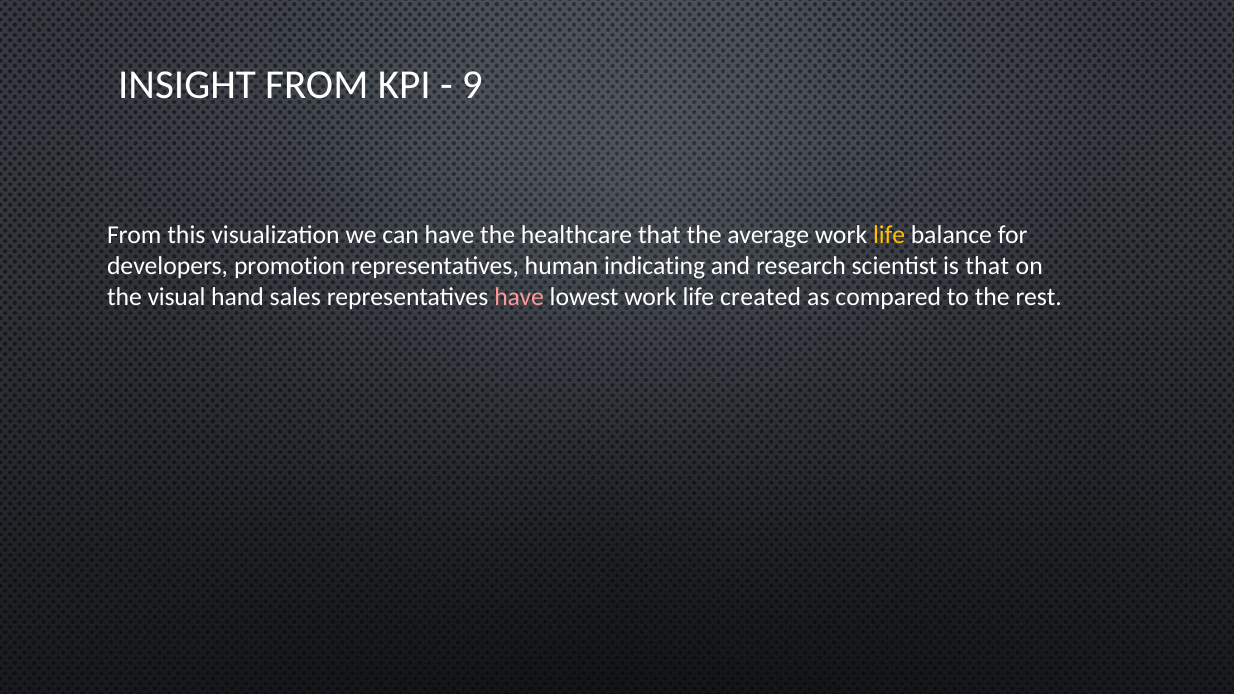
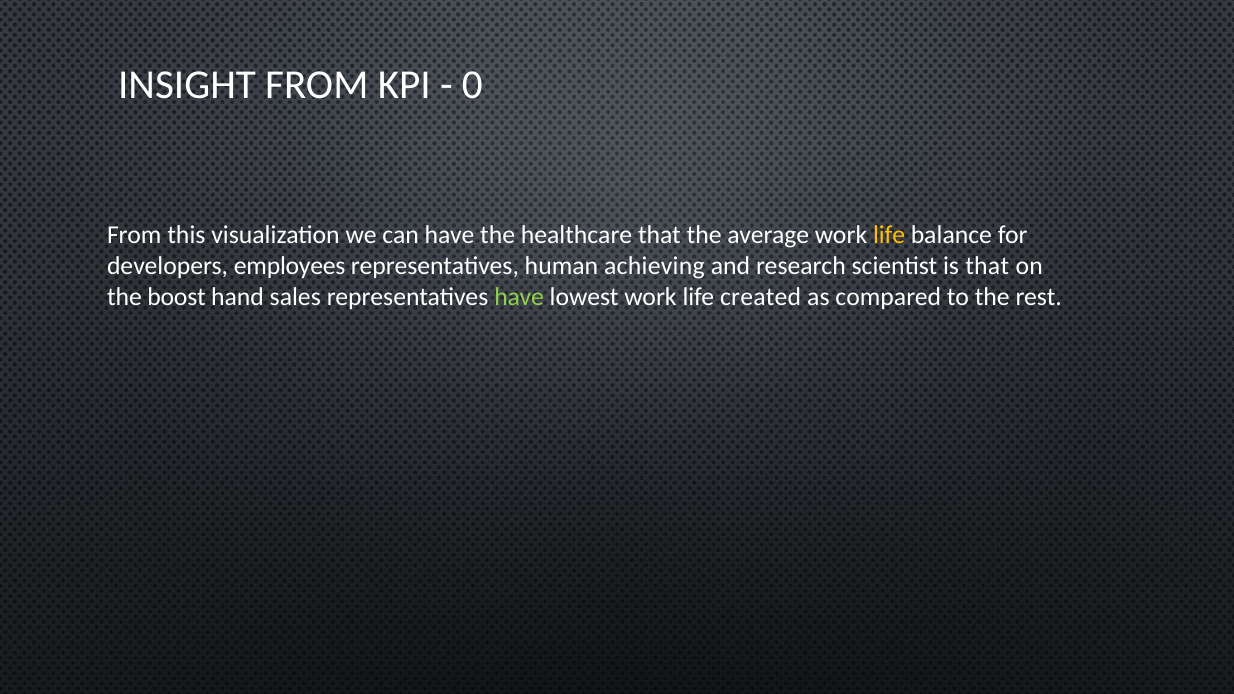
9: 9 -> 0
promotion: promotion -> employees
indicating: indicating -> achieving
visual: visual -> boost
have at (519, 297) colour: pink -> light green
